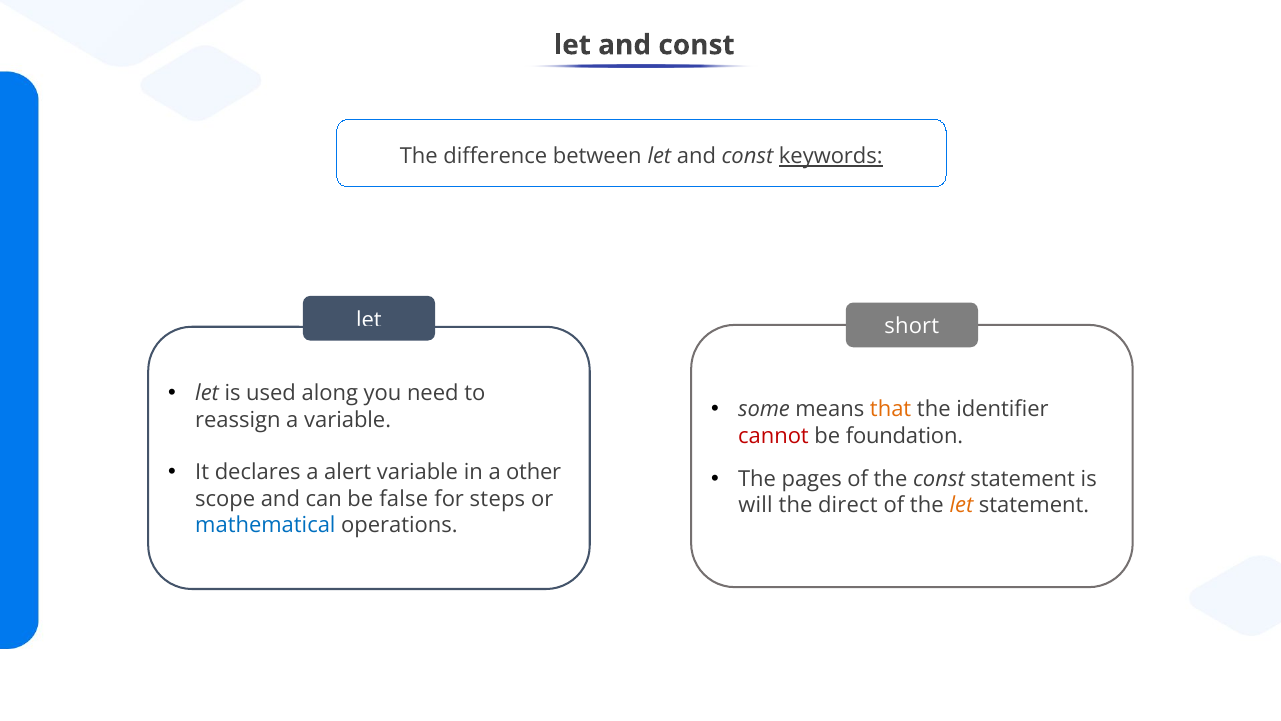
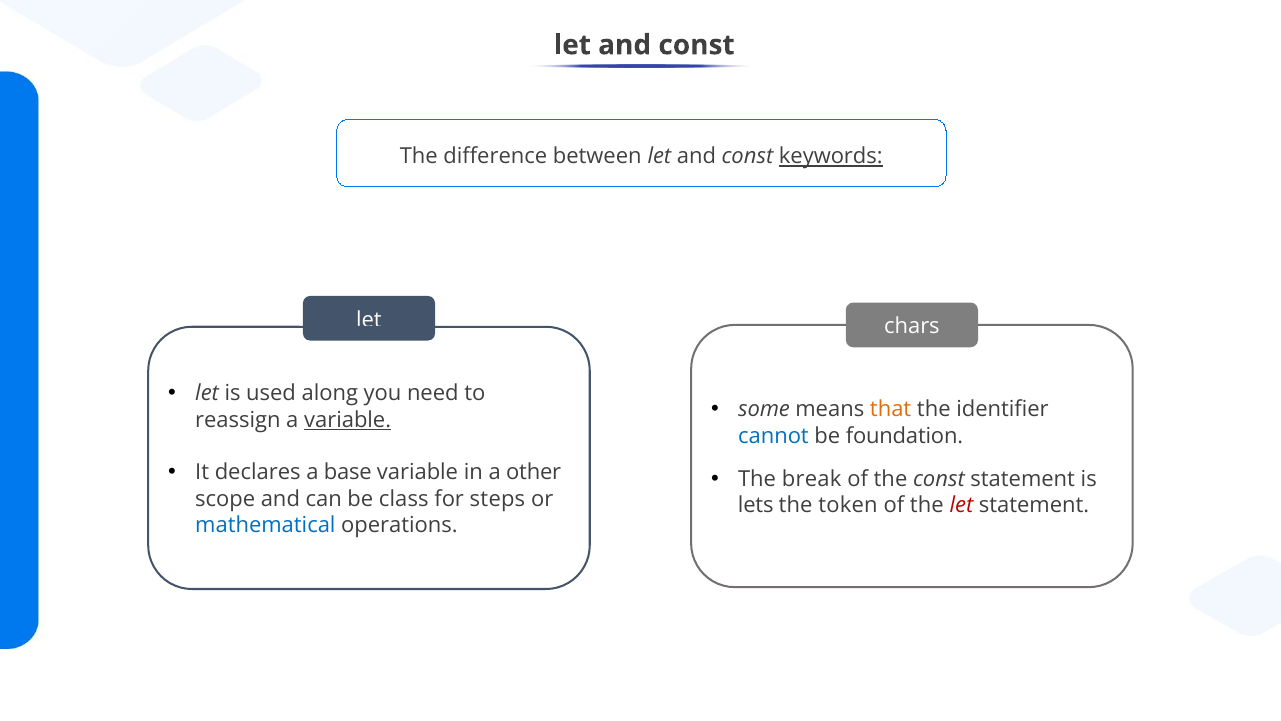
short: short -> chars
variable at (348, 420) underline: none -> present
cannot colour: red -> blue
alert: alert -> base
pages: pages -> break
false: false -> class
will: will -> lets
direct: direct -> token
let at (961, 505) colour: orange -> red
